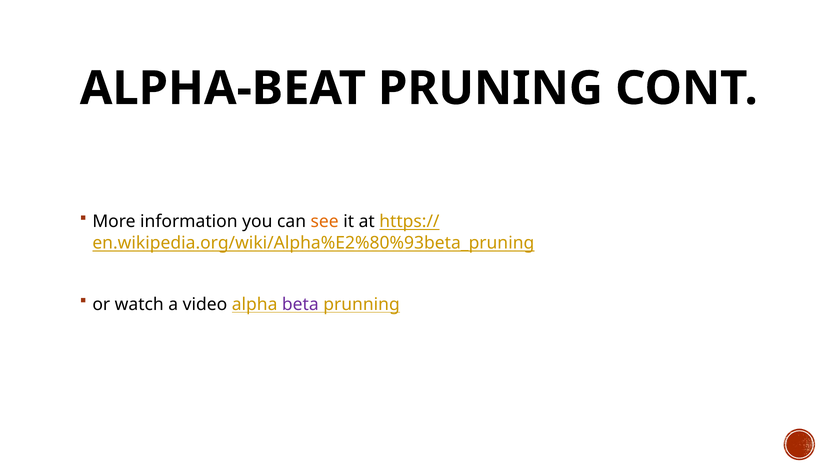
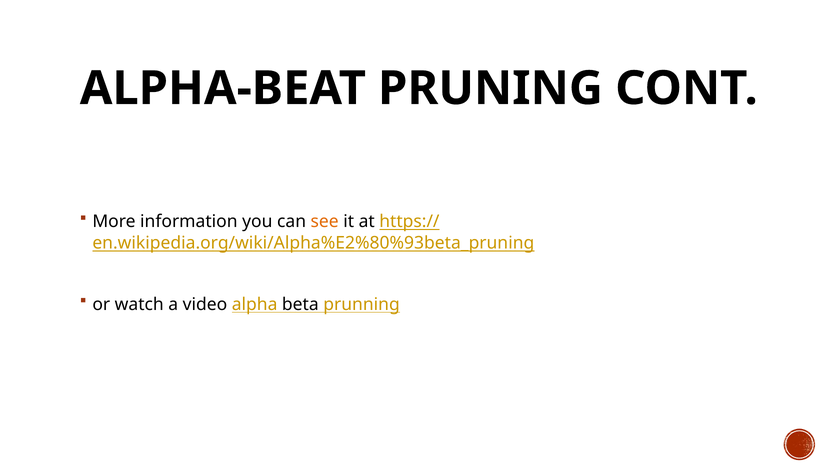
beta colour: purple -> black
